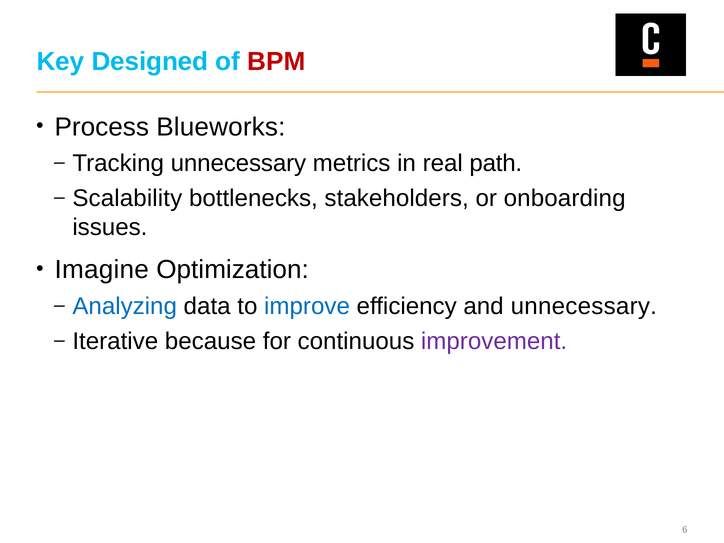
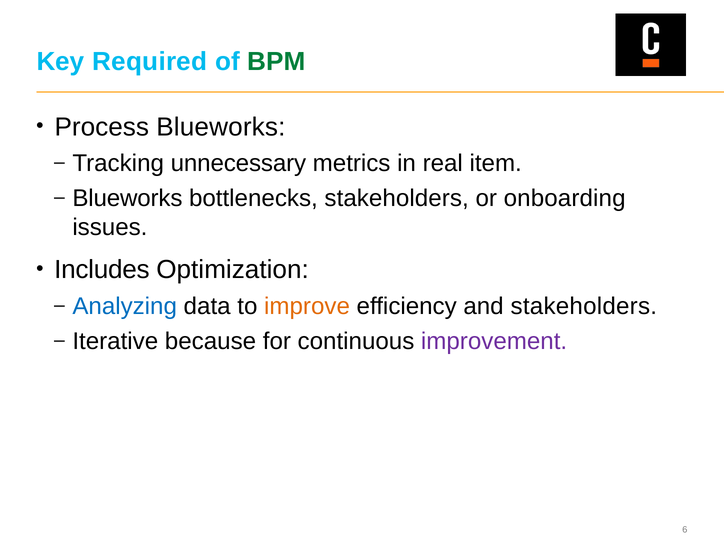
Designed: Designed -> Required
BPM colour: red -> green
path: path -> item
Scalability at (127, 198): Scalability -> Blueworks
Imagine: Imagine -> Includes
improve colour: blue -> orange
and unnecessary: unnecessary -> stakeholders
